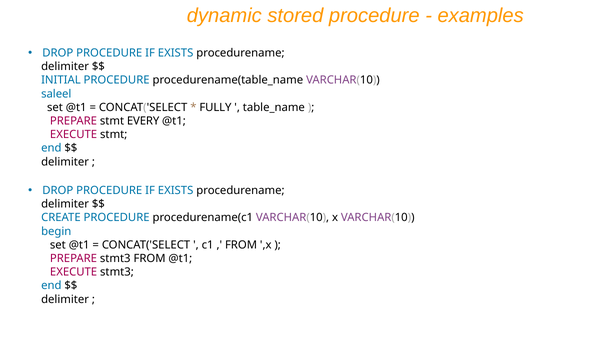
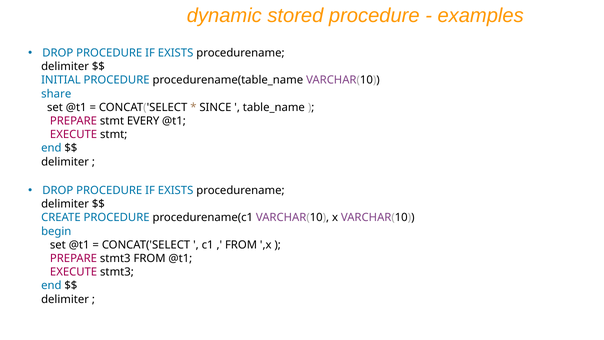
saleel: saleel -> share
FULLY: FULLY -> SINCE
